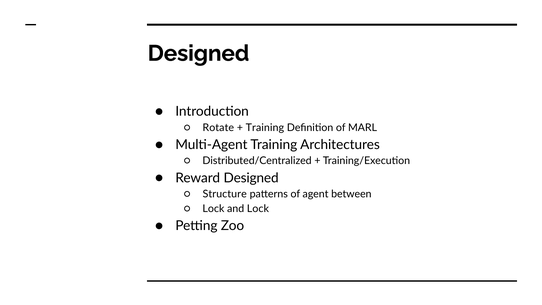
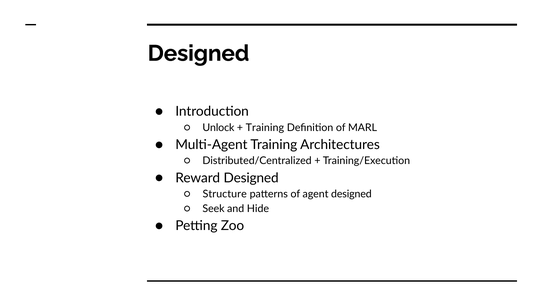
Rotate: Rotate -> Unlock
agent between: between -> designed
Lock at (213, 208): Lock -> Seek
and Lock: Lock -> Hide
